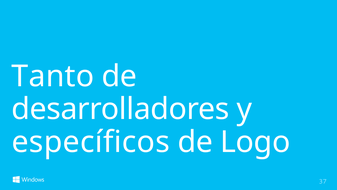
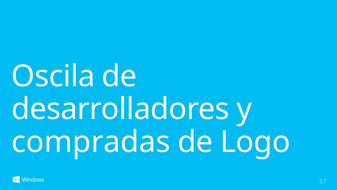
Tanto: Tanto -> Oscila
específicos: específicos -> compradas
